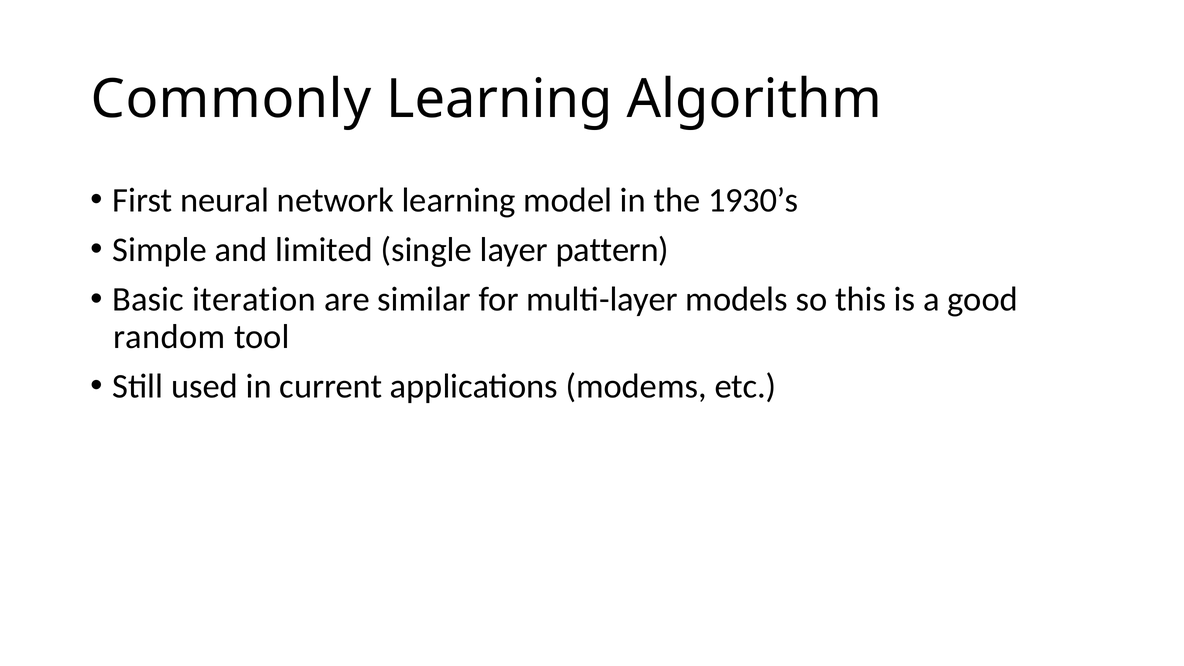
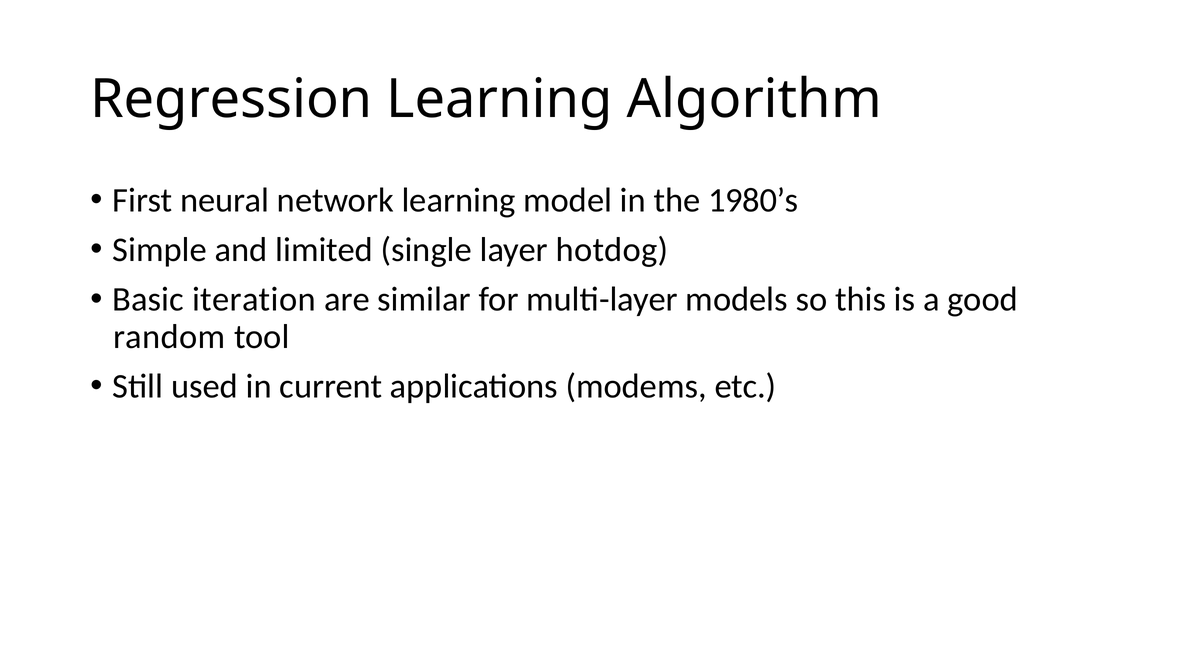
Commonly: Commonly -> Regression
1930’s: 1930’s -> 1980’s
pattern: pattern -> hotdog
